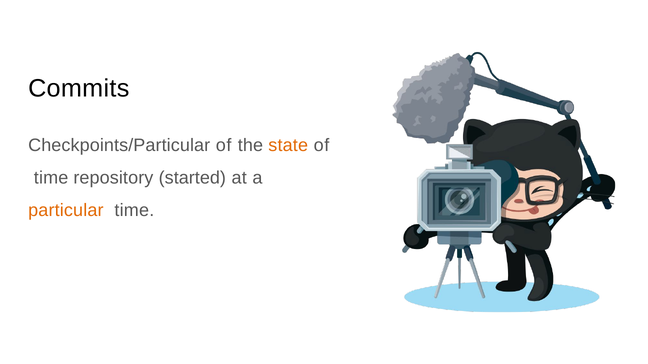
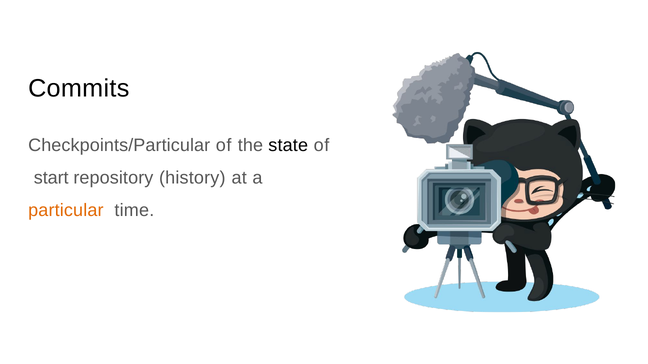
state colour: orange -> black
time at (51, 178): time -> start
started: started -> history
